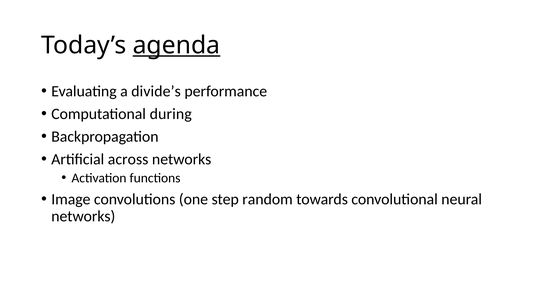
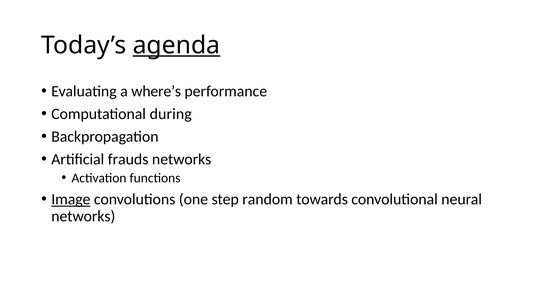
divide’s: divide’s -> where’s
across: across -> frauds
Image underline: none -> present
